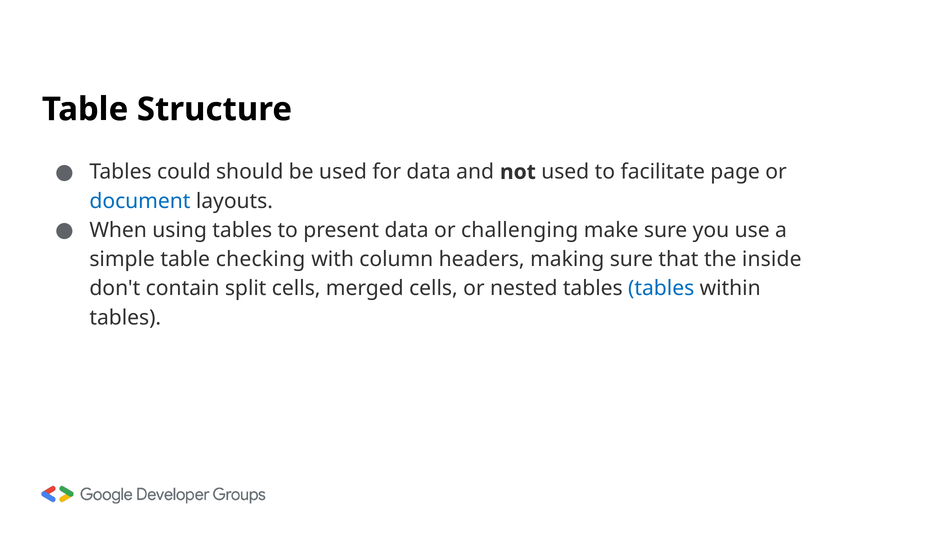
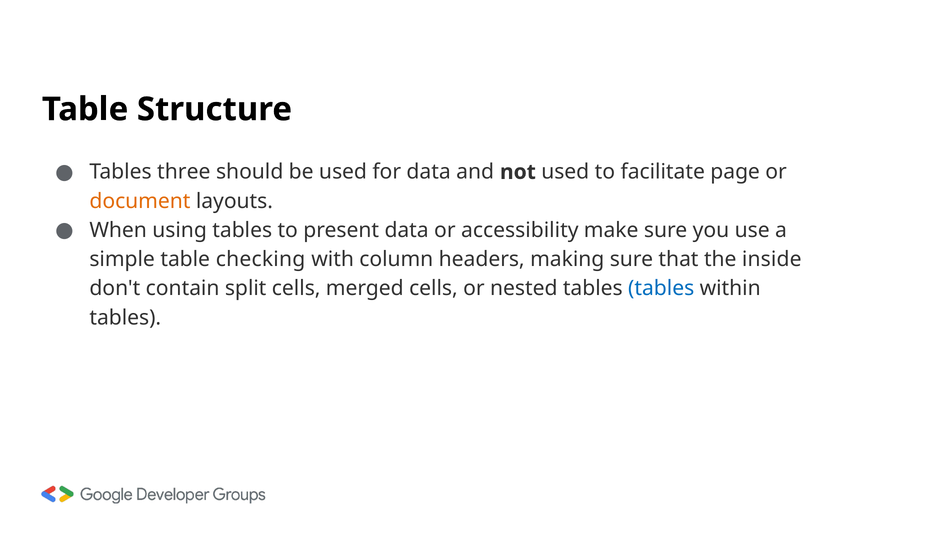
could: could -> three
document colour: blue -> orange
challenging: challenging -> accessibility
